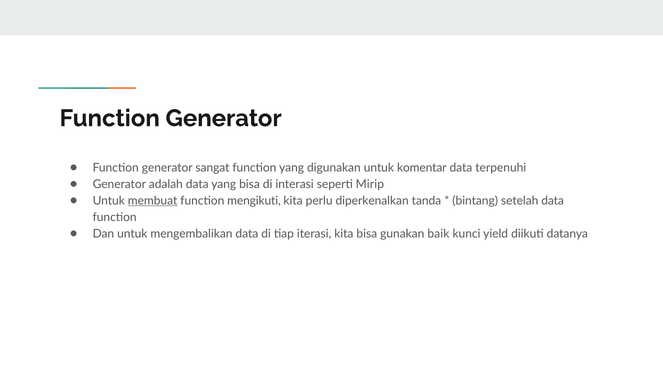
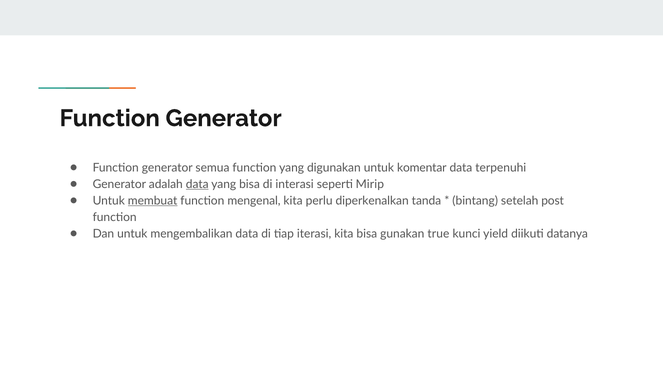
sangat: sangat -> semua
data at (197, 184) underline: none -> present
mengikuti: mengikuti -> mengenal
setelah data: data -> post
baik: baik -> true
